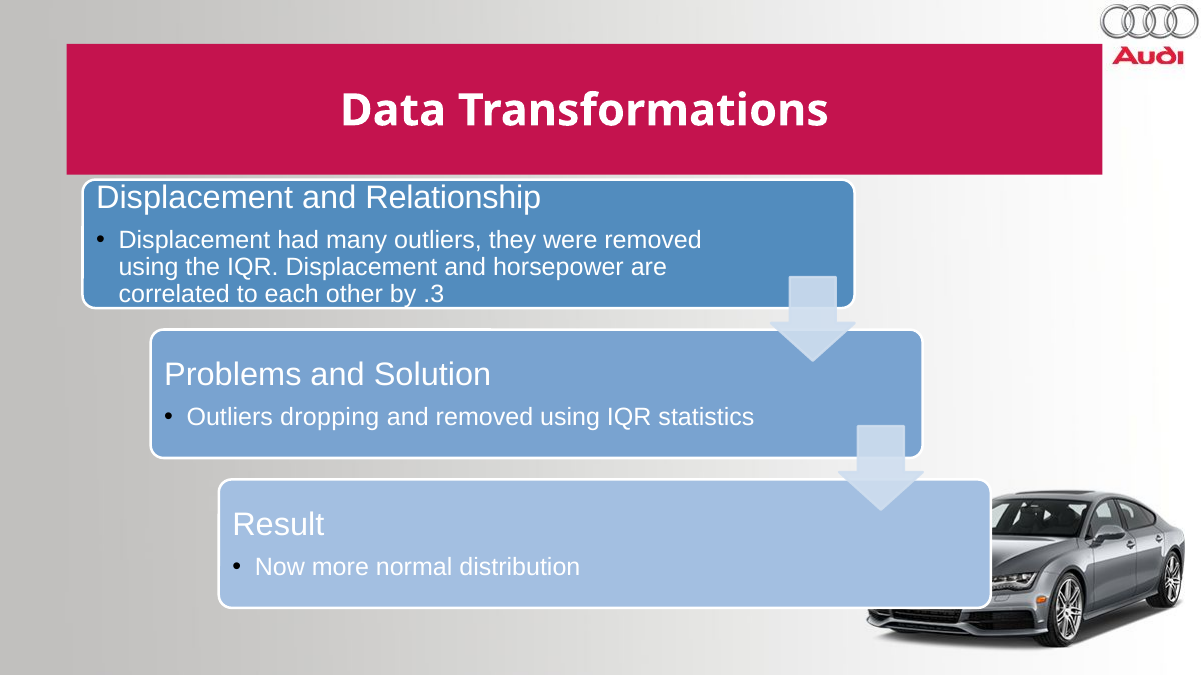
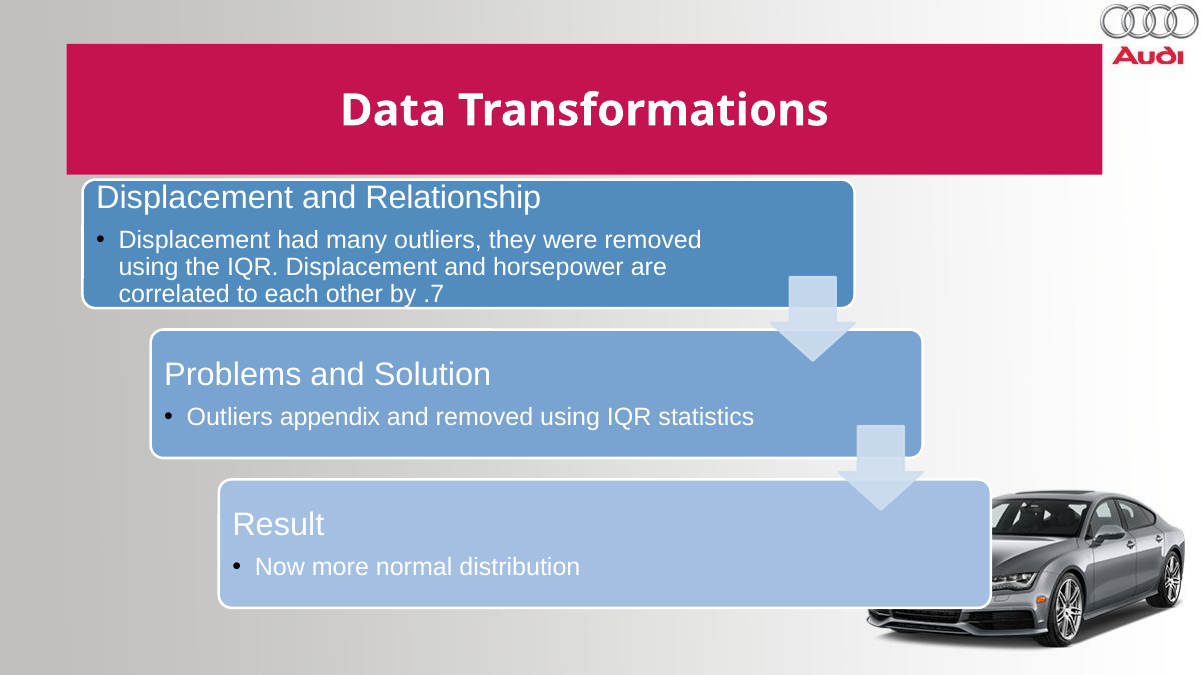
.3: .3 -> .7
dropping: dropping -> appendix
